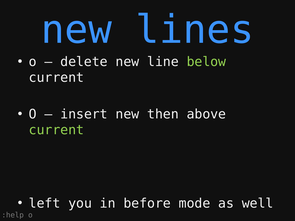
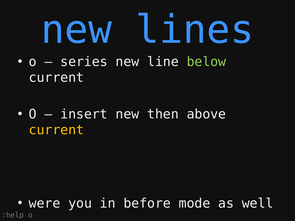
delete: delete -> series
current at (56, 130) colour: light green -> yellow
left: left -> were
